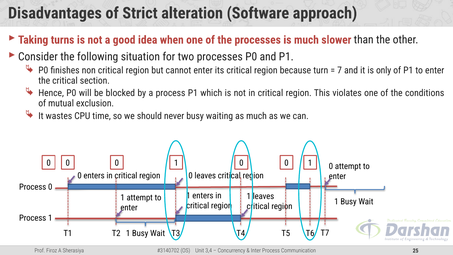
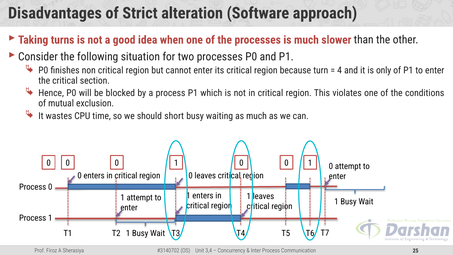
7: 7 -> 4
never: never -> short
